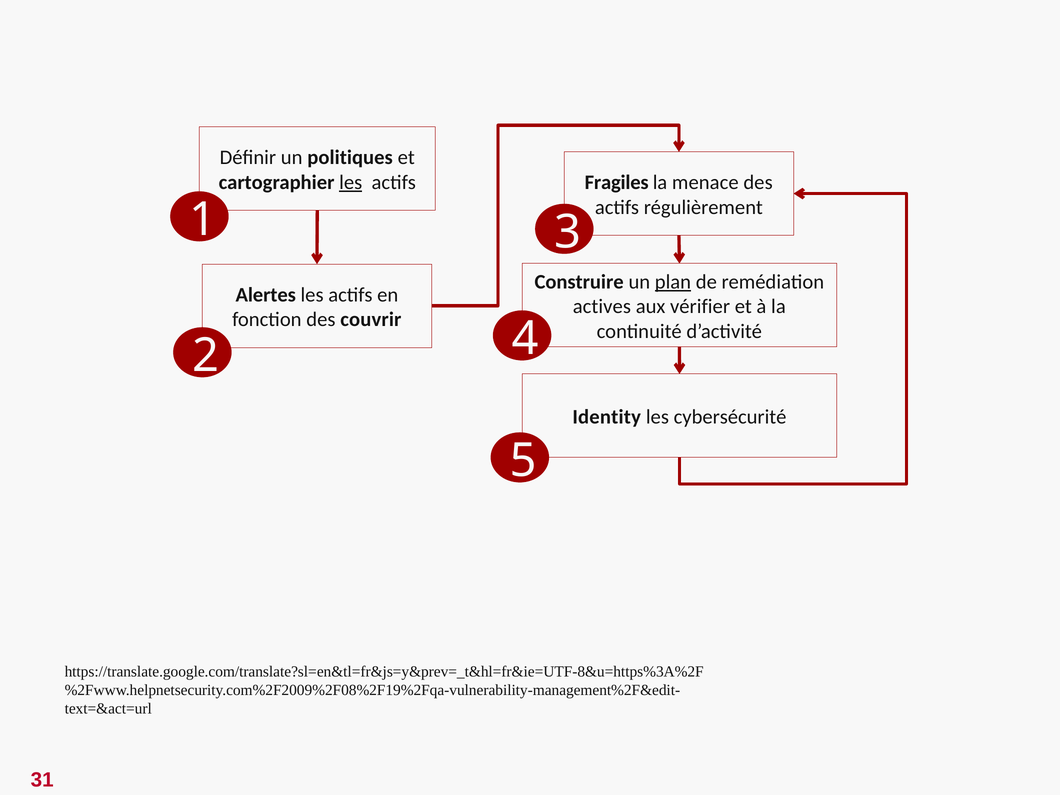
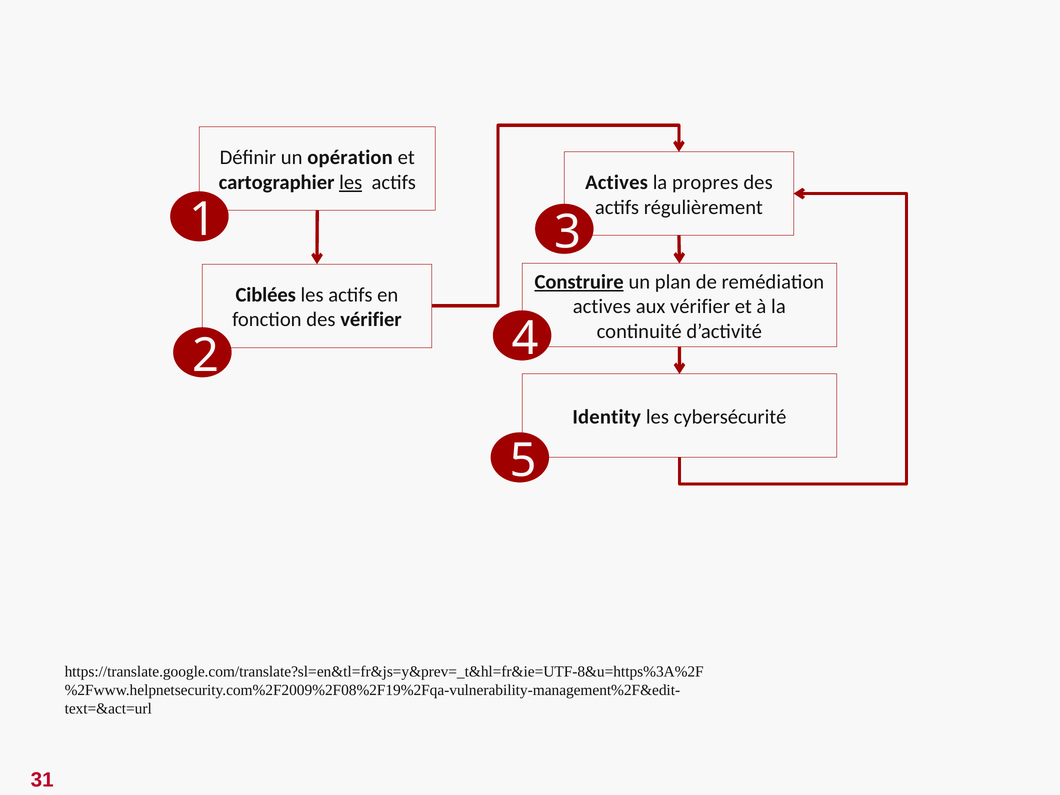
politiques: politiques -> opération
Fragiles at (617, 183): Fragiles -> Actives
menace: menace -> propres
Construire underline: none -> present
plan underline: present -> none
Alertes: Alertes -> Ciblées
des couvrir: couvrir -> vérifier
